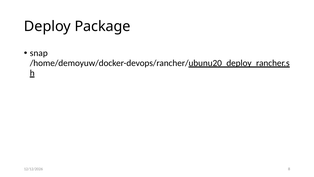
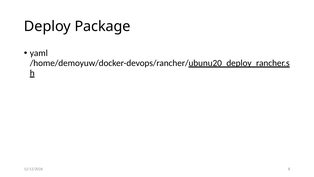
snap: snap -> yaml
